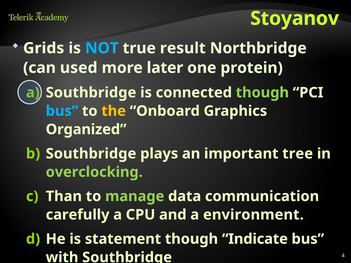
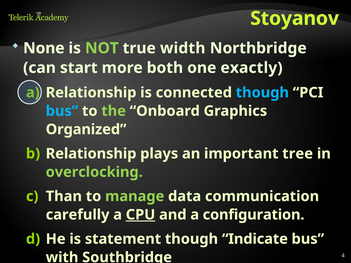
Grids: Grids -> None
NOT colour: light blue -> light green
result: result -> width
used: used -> start
later: later -> both
protein: protein -> exactly
Southbridge at (91, 93): Southbridge -> Relationship
though at (262, 93) colour: light green -> light blue
the colour: yellow -> light green
Southbridge at (91, 154): Southbridge -> Relationship
CPU underline: none -> present
environment: environment -> configuration
